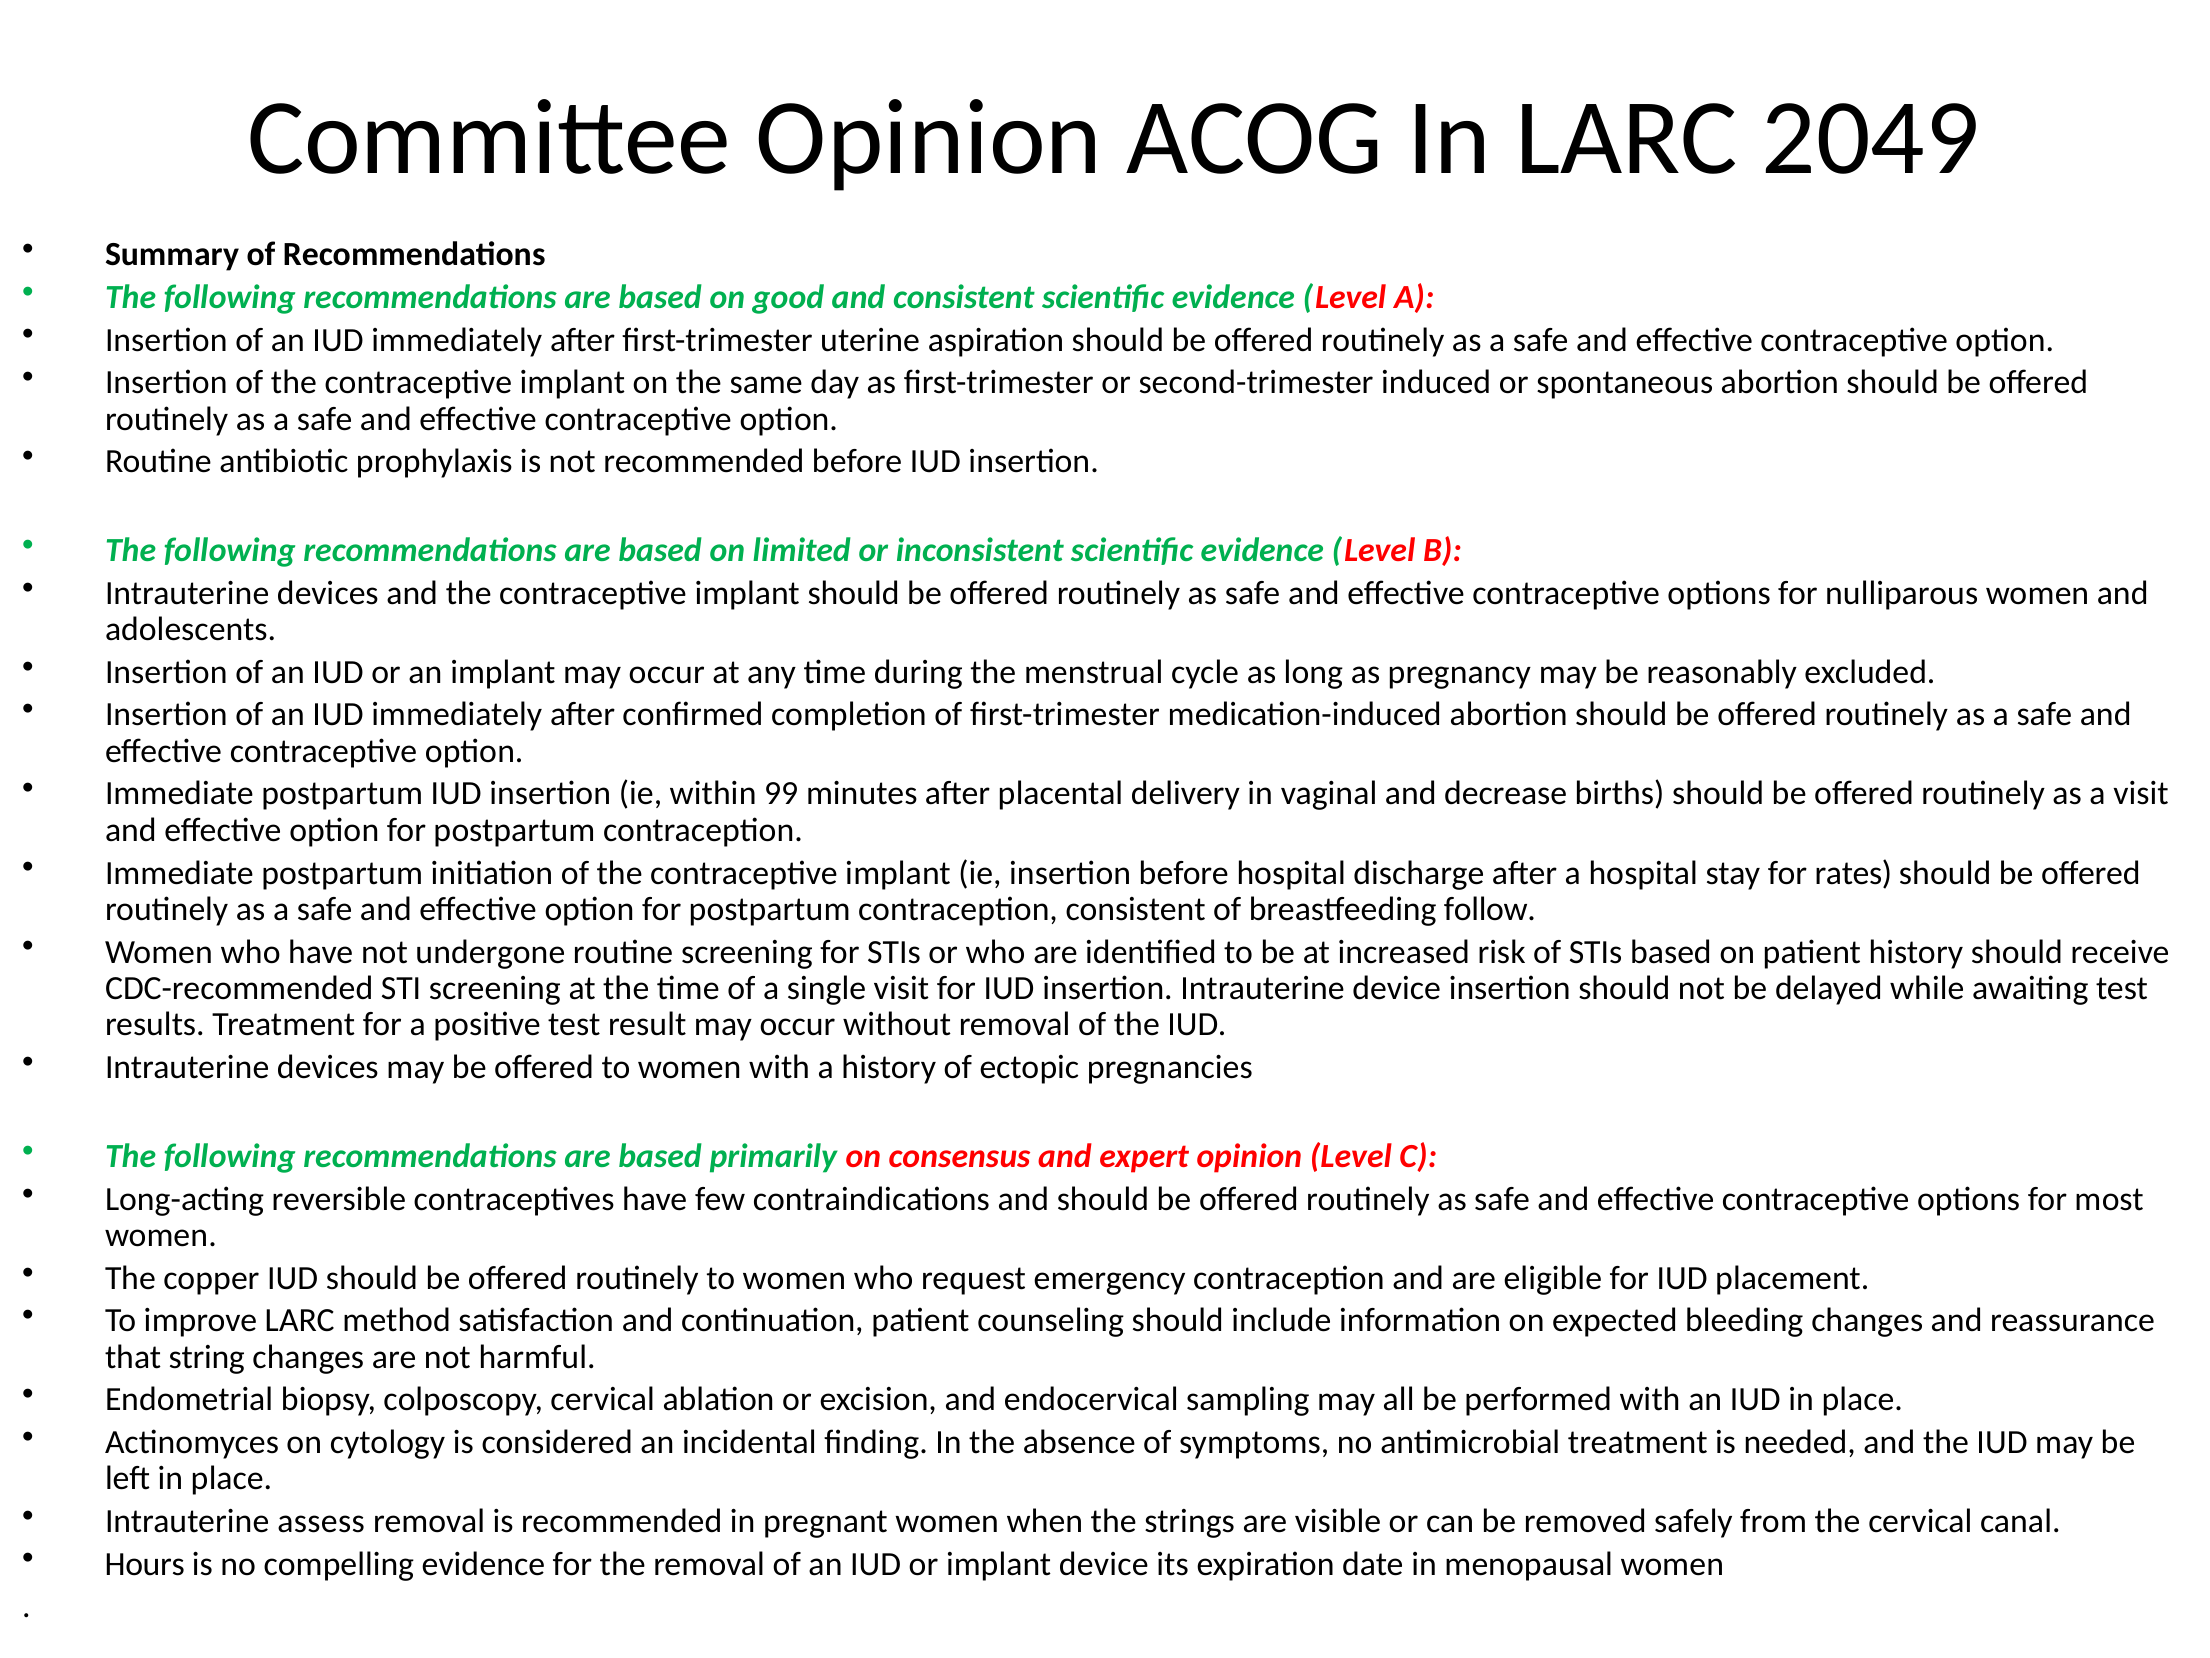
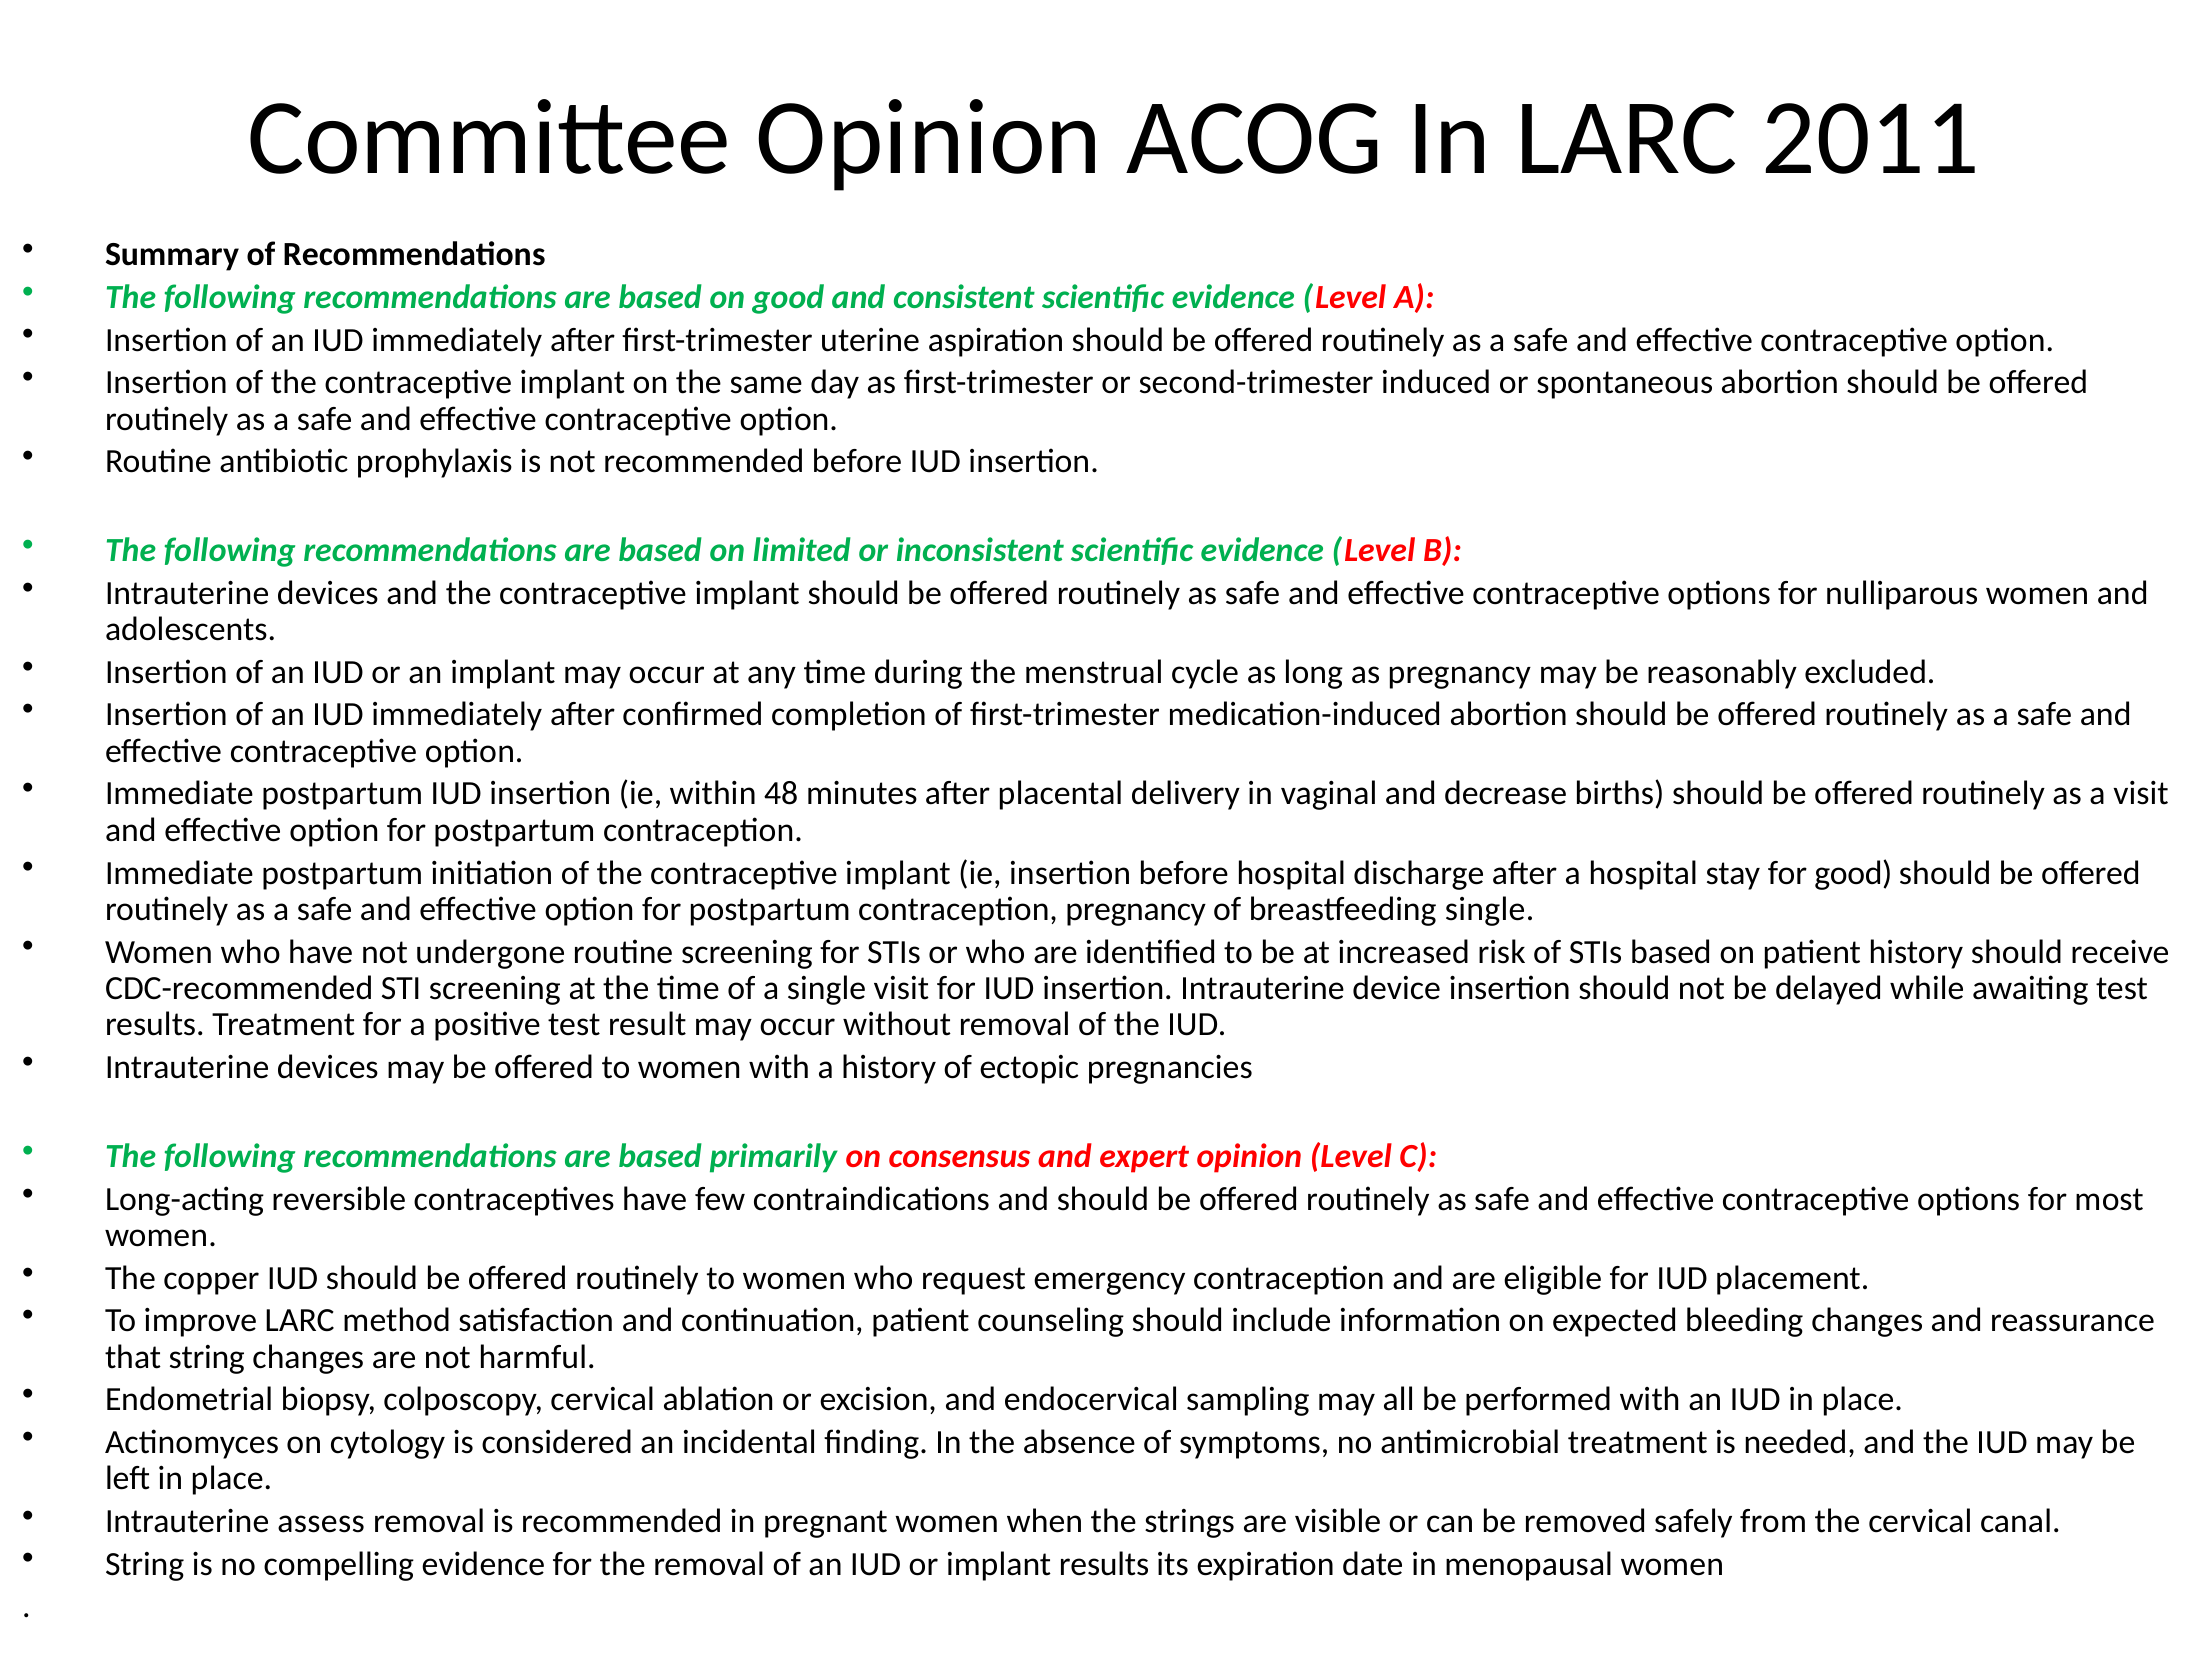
2049: 2049 -> 2011
99: 99 -> 48
for rates: rates -> good
contraception consistent: consistent -> pregnancy
breastfeeding follow: follow -> single
Hours at (145, 1563): Hours -> String
implant device: device -> results
